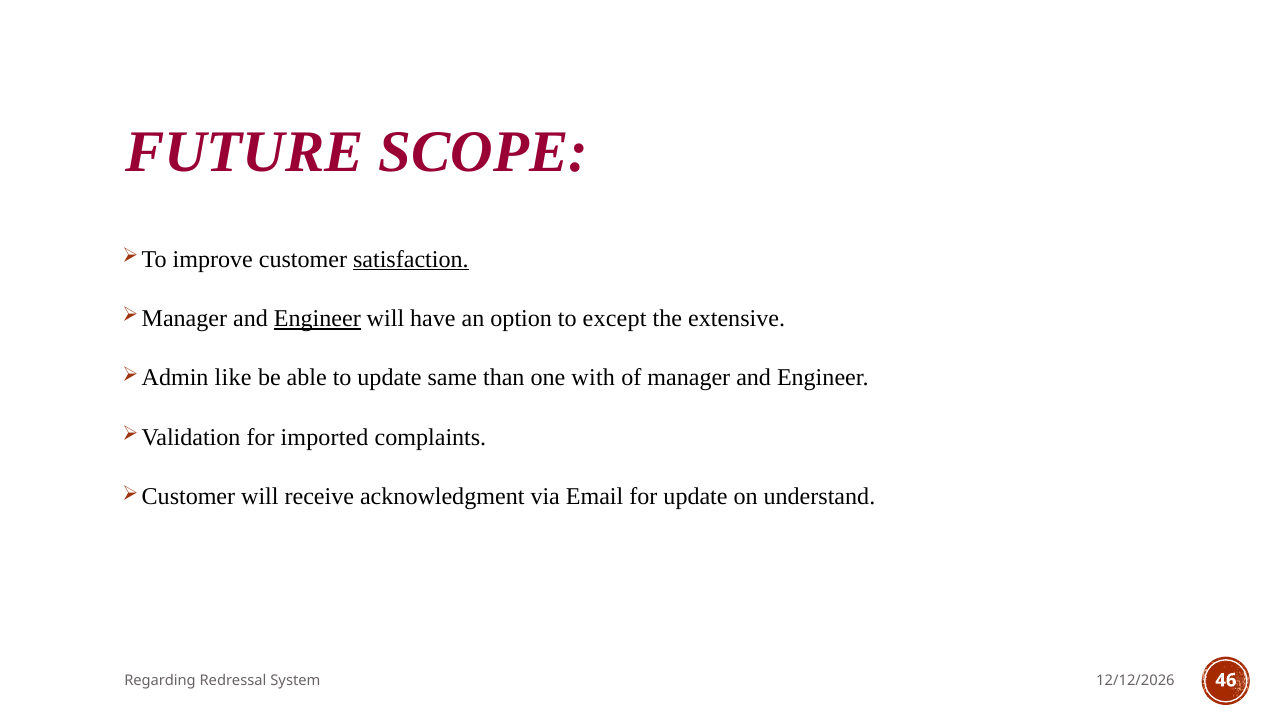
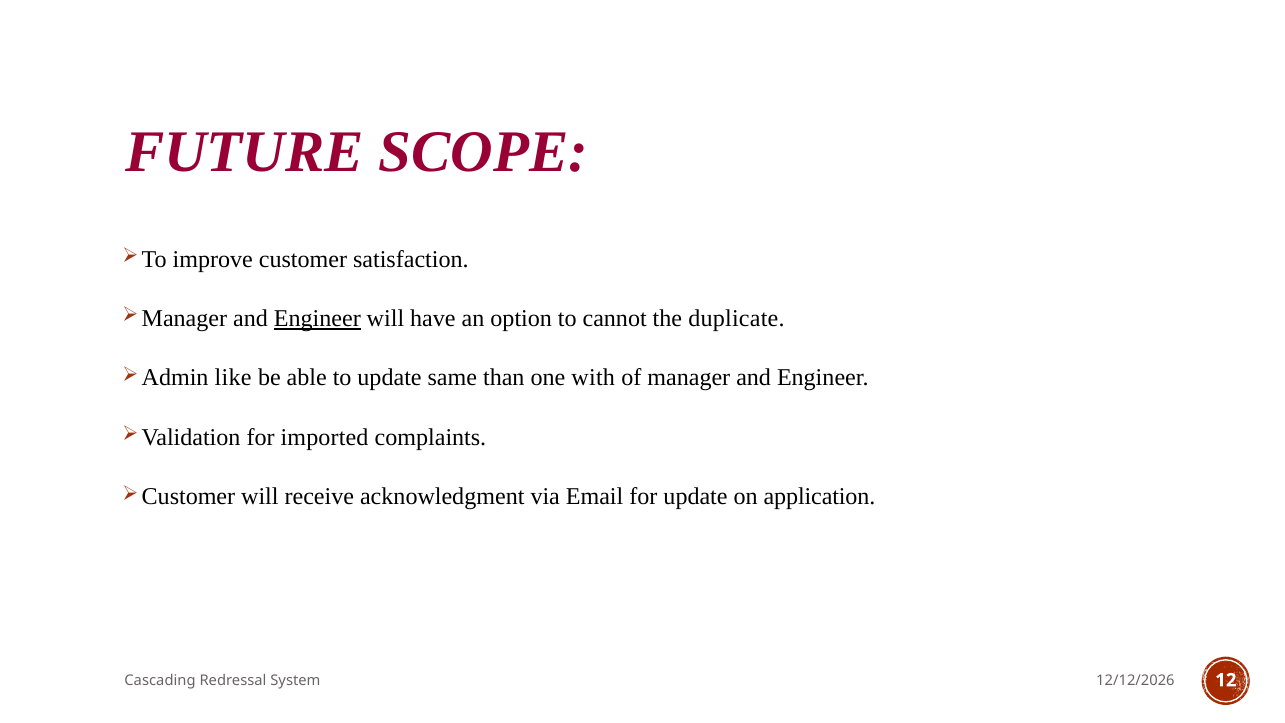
satisfaction underline: present -> none
except: except -> cannot
extensive: extensive -> duplicate
understand: understand -> application
Regarding: Regarding -> Cascading
46: 46 -> 12
